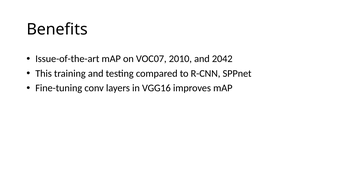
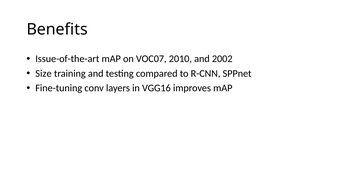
2042: 2042 -> 2002
This: This -> Size
